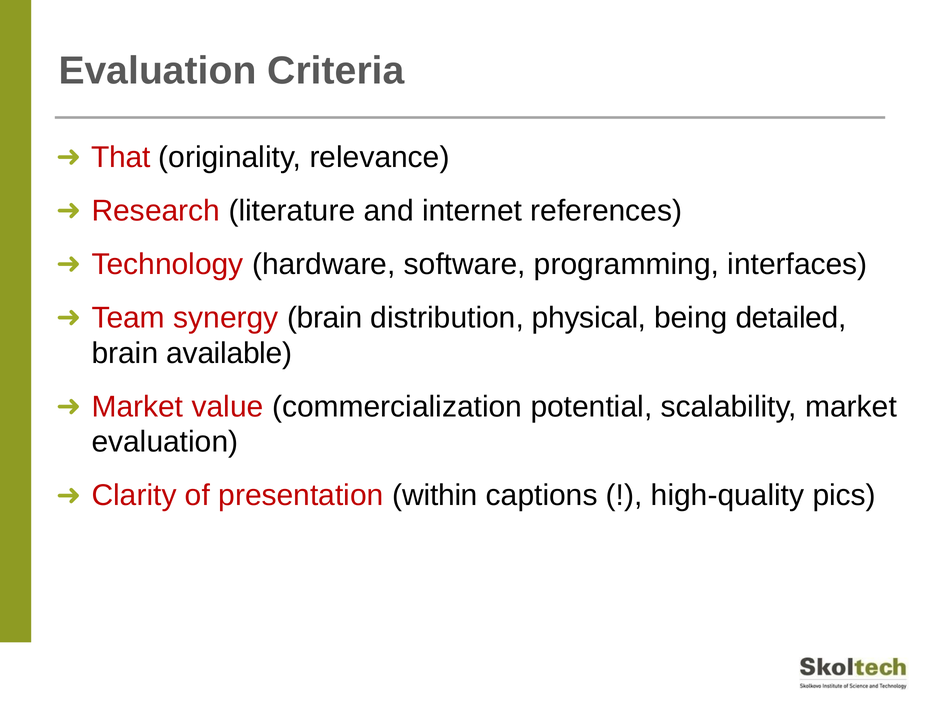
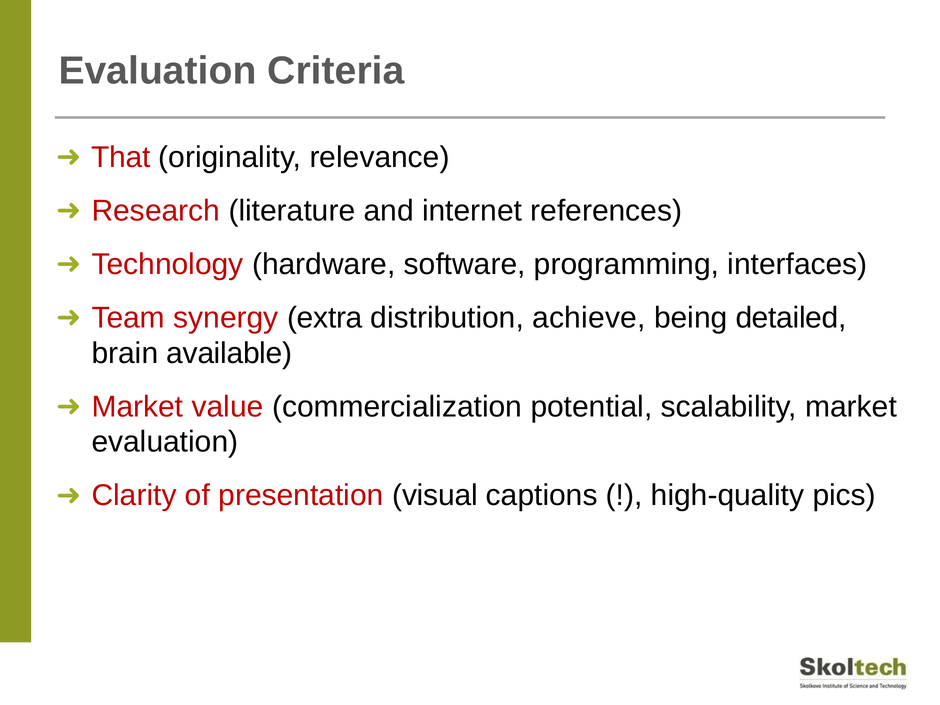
synergy brain: brain -> extra
physical: physical -> achieve
within: within -> visual
